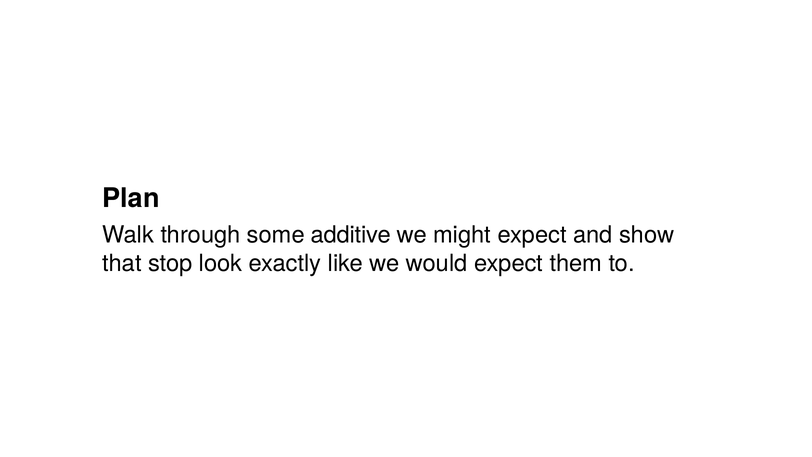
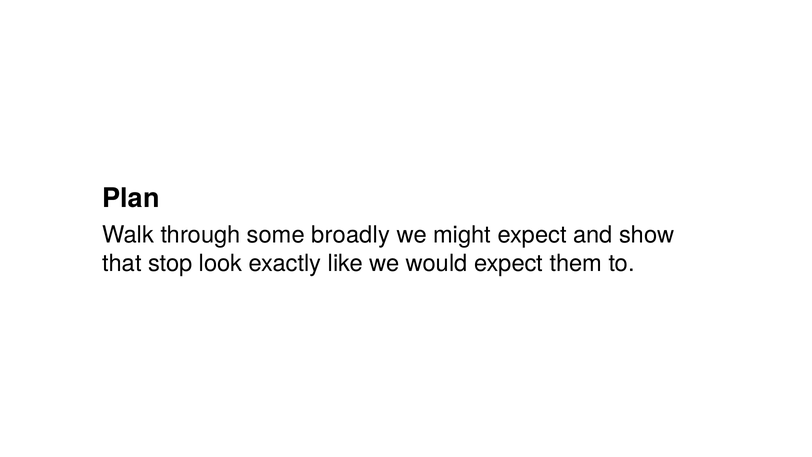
additive: additive -> broadly
